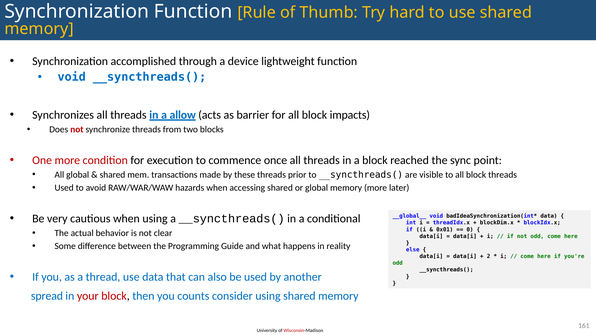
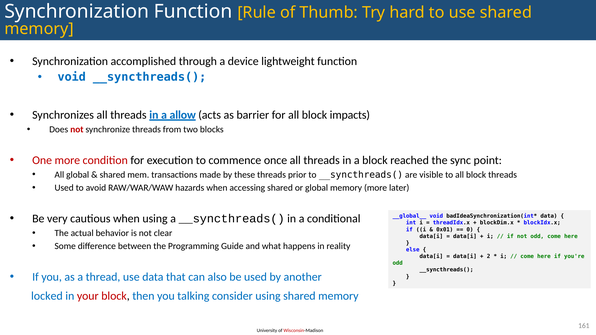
spread: spread -> locked
counts: counts -> talking
